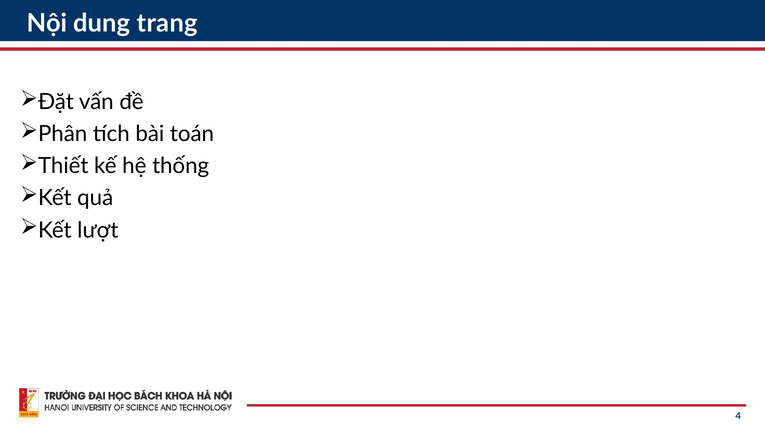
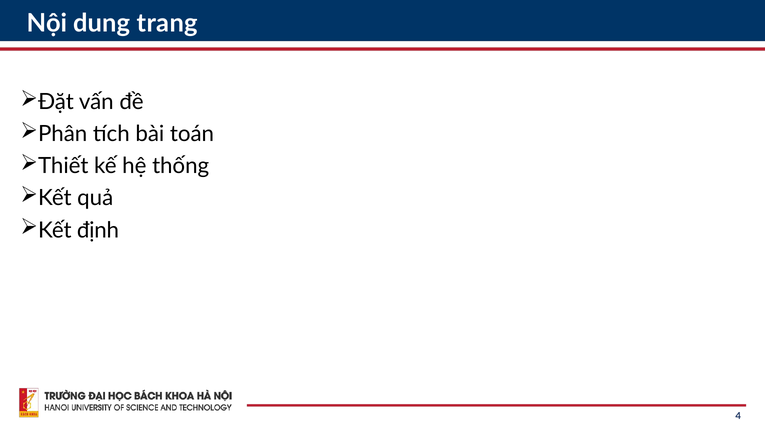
lượt: lượt -> định
